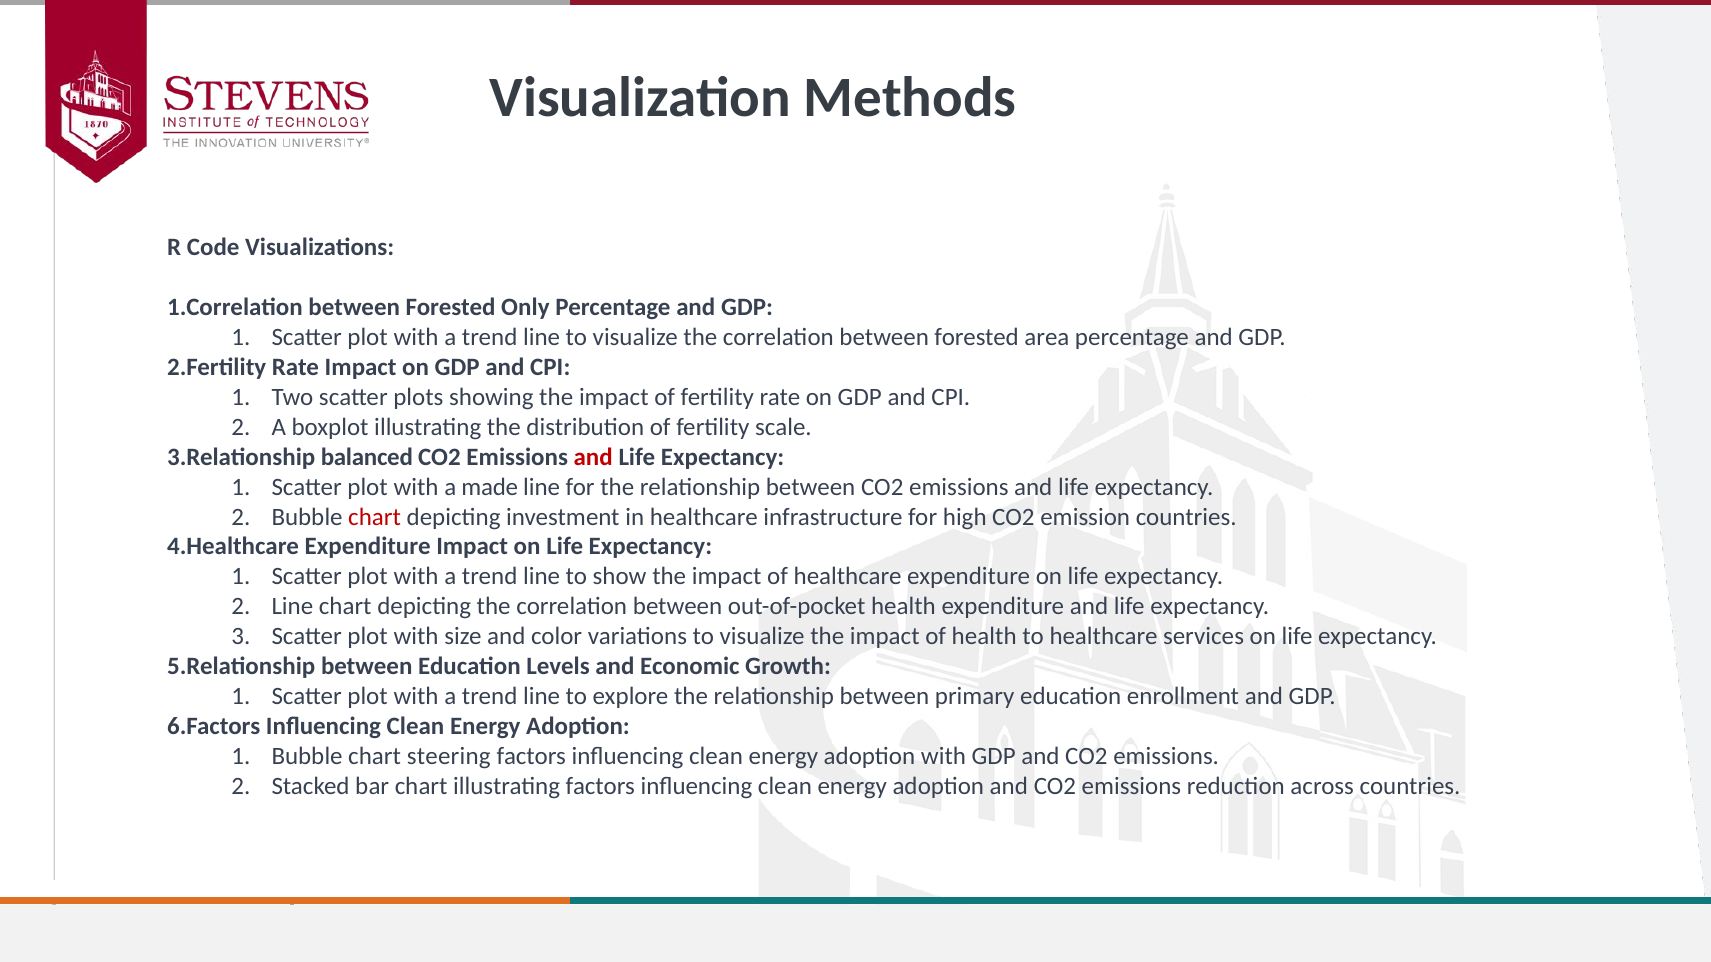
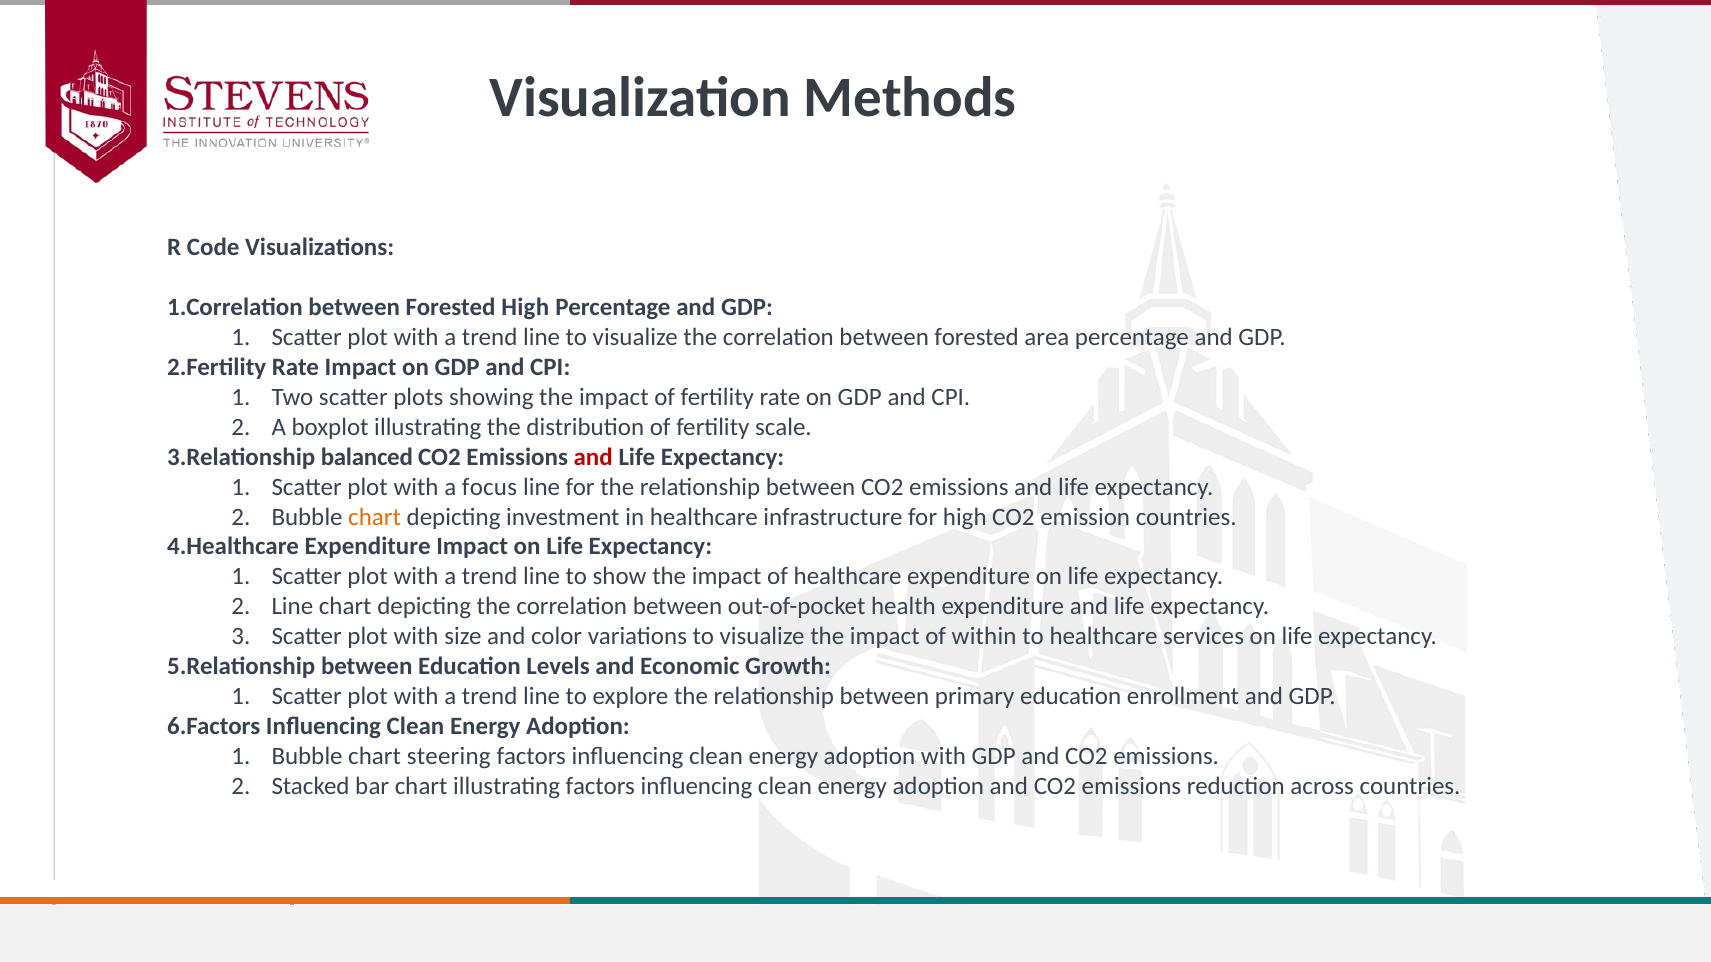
Forested Only: Only -> High
made: made -> focus
chart at (375, 517) colour: red -> orange
of health: health -> within
